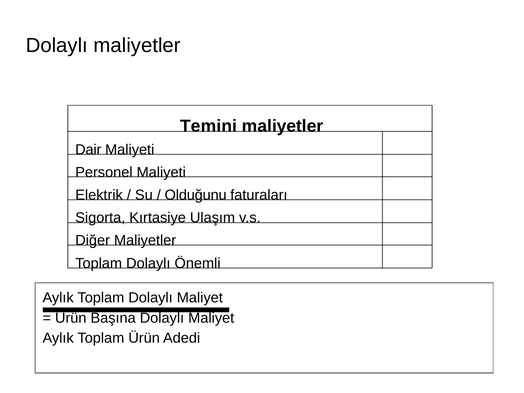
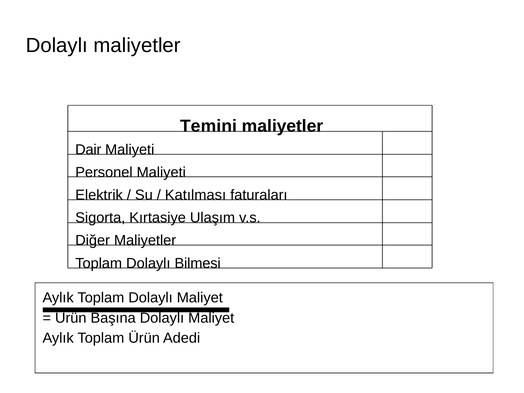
Olduğunu: Olduğunu -> Katılması
Önemli: Önemli -> Bilmesi
